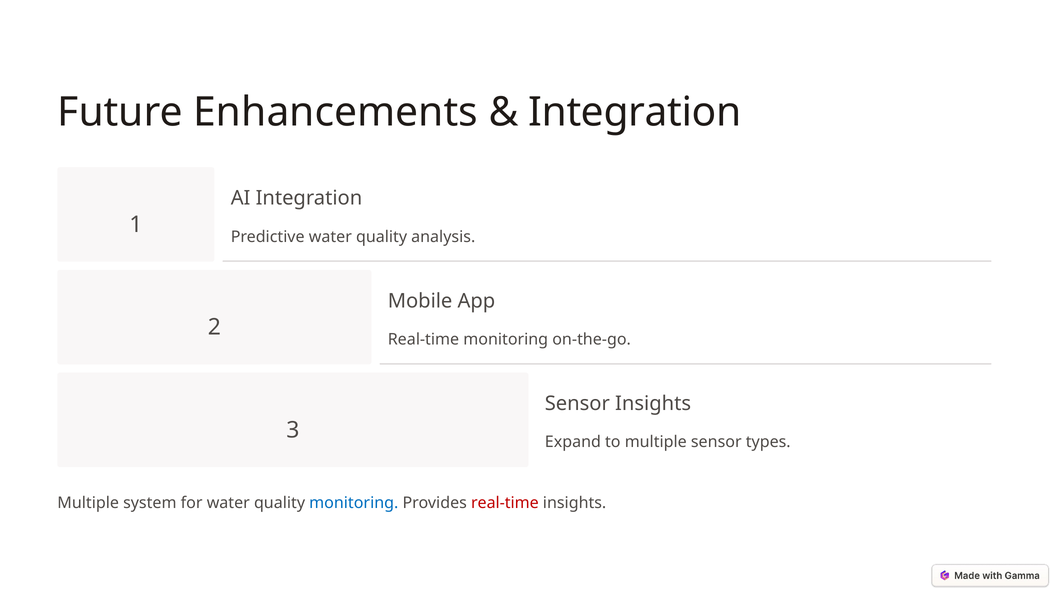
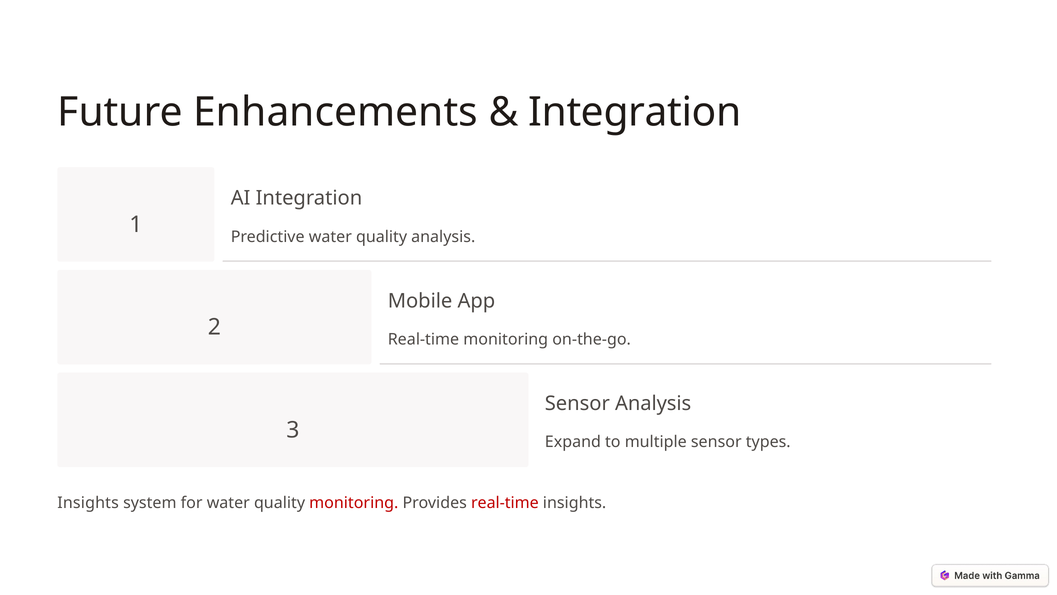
Sensor Insights: Insights -> Analysis
Multiple at (88, 503): Multiple -> Insights
monitoring at (354, 503) colour: blue -> red
